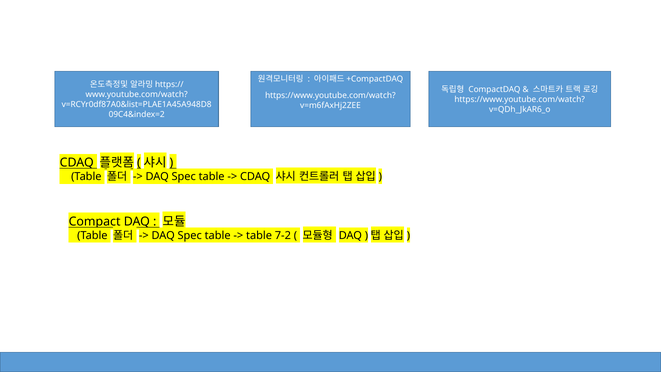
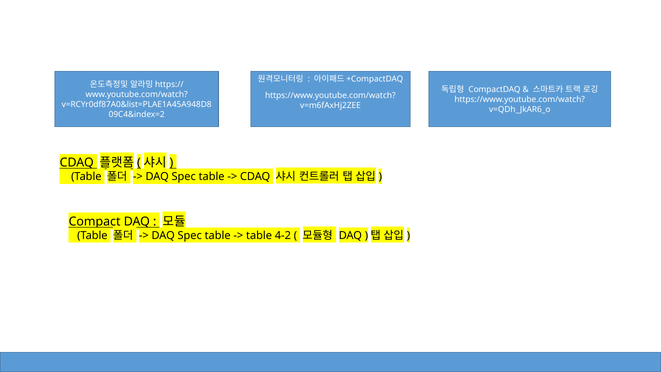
7-2: 7-2 -> 4-2
